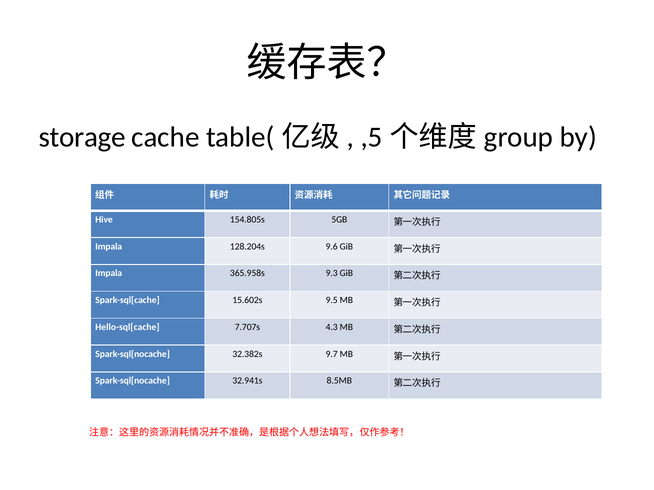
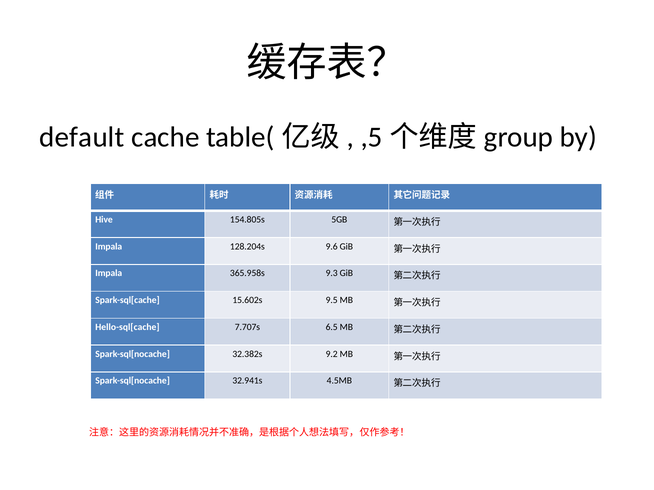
storage: storage -> default
4.3: 4.3 -> 6.5
9.7: 9.7 -> 9.2
8.5MB: 8.5MB -> 4.5MB
